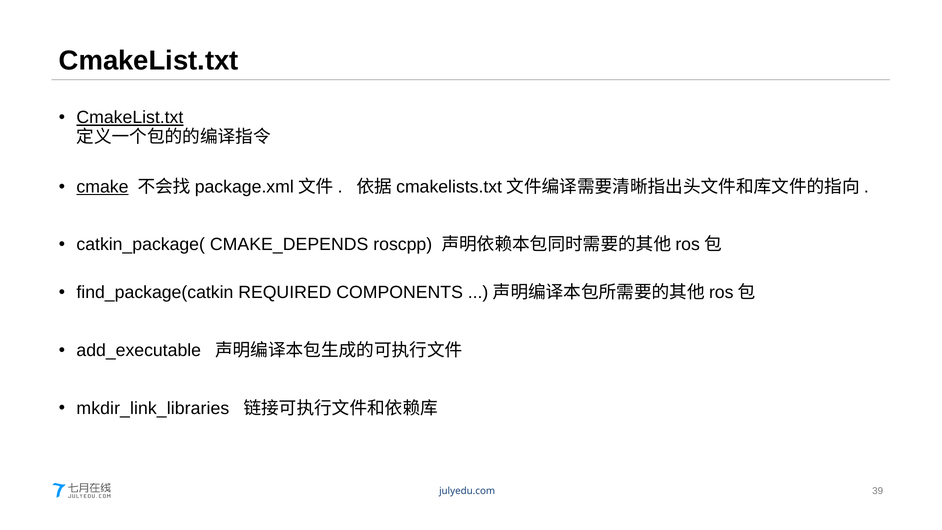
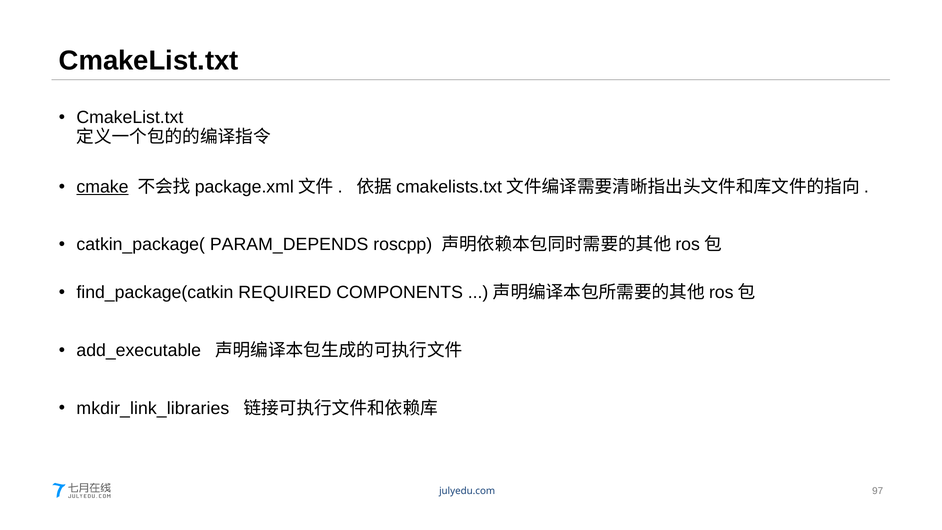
CmakeList.txt at (130, 118) underline: present -> none
CMAKE_DEPENDS: CMAKE_DEPENDS -> PARAM_DEPENDS
39: 39 -> 97
